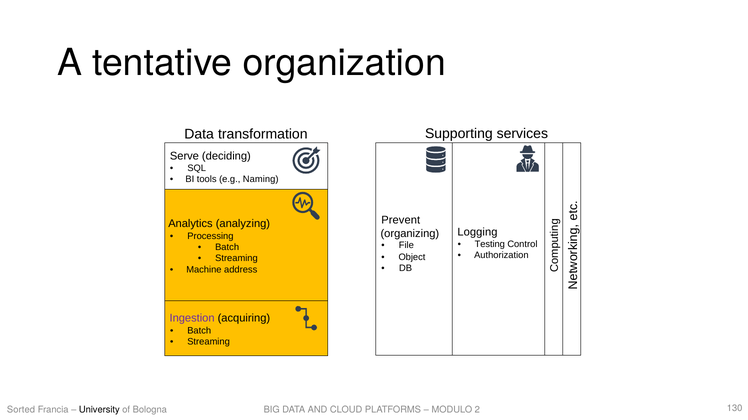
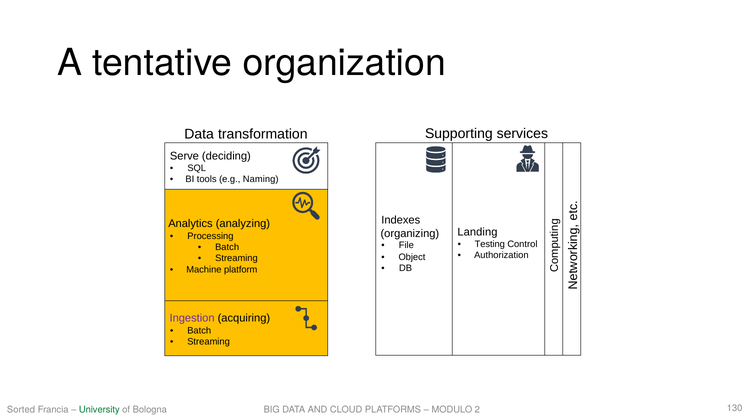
Prevent: Prevent -> Indexes
Logging: Logging -> Landing
address: address -> platform
University colour: black -> green
